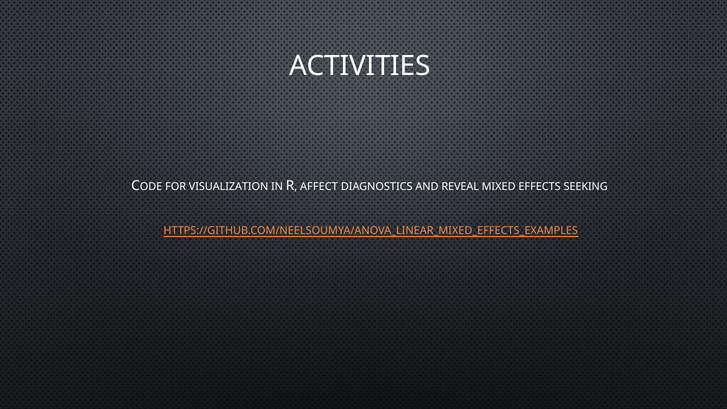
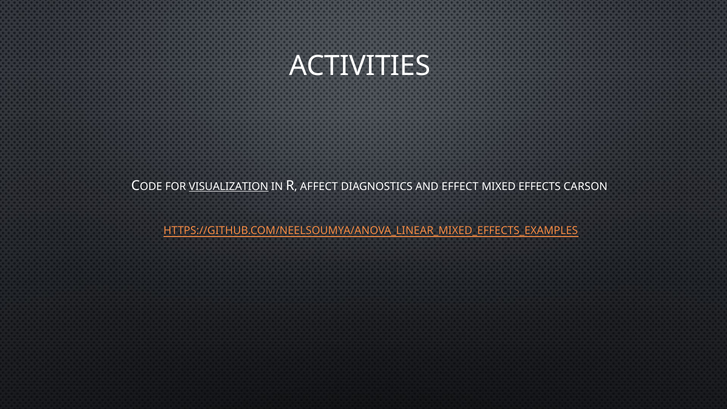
VISUALIZATION underline: none -> present
REVEAL: REVEAL -> EFFECT
SEEKING: SEEKING -> CARSON
